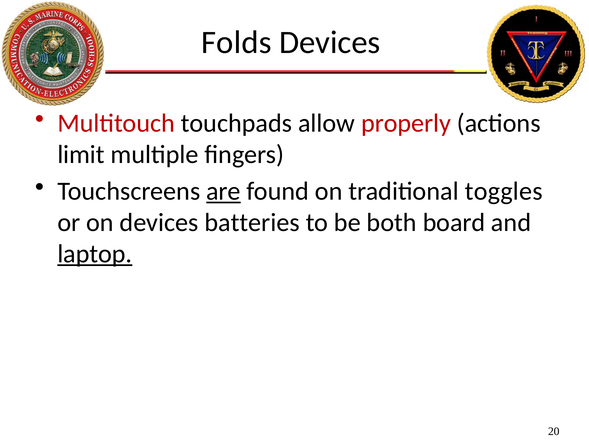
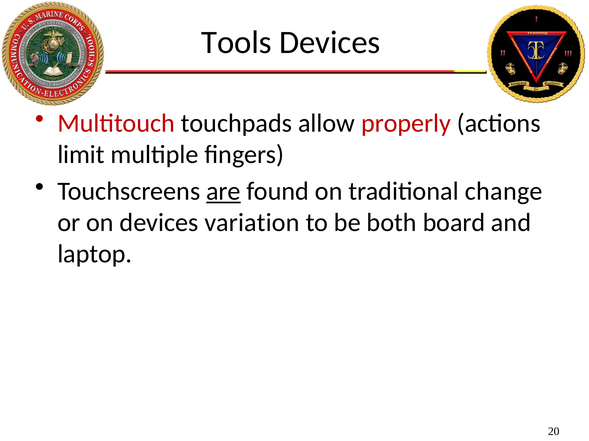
Folds: Folds -> Tools
toggles: toggles -> change
batteries: batteries -> variation
laptop underline: present -> none
